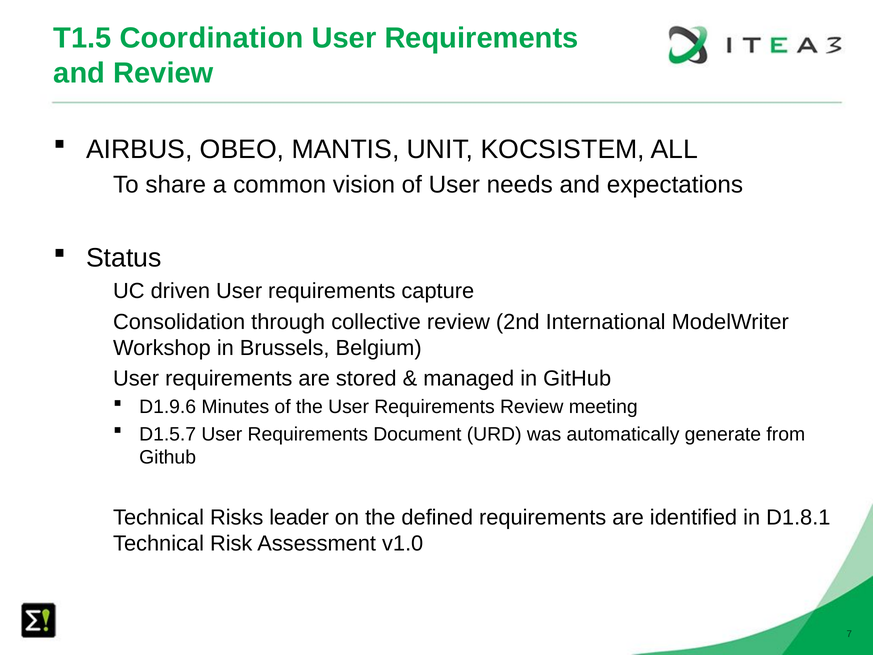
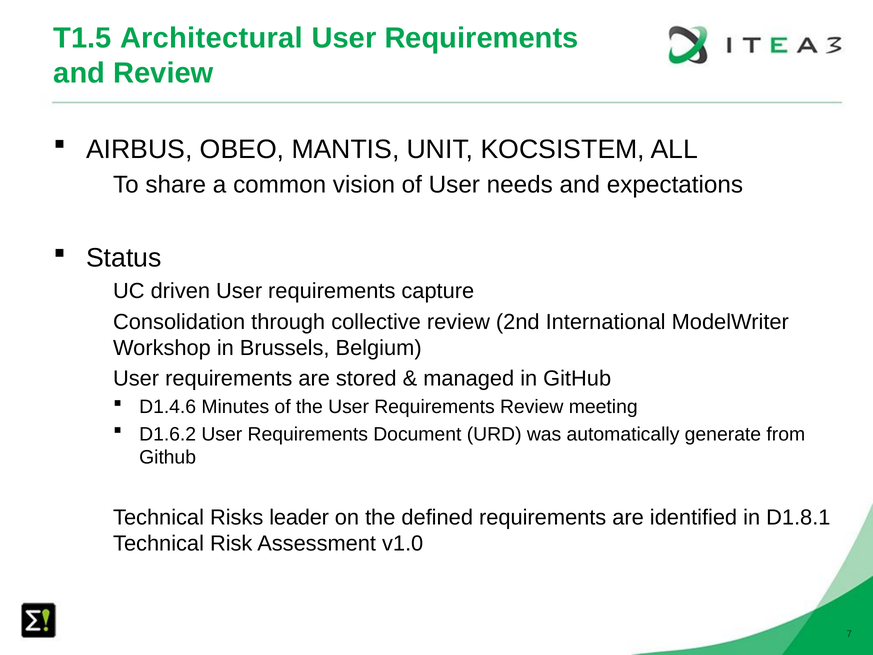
Coordination: Coordination -> Architectural
D1.9.6: D1.9.6 -> D1.4.6
D1.5.7: D1.5.7 -> D1.6.2
